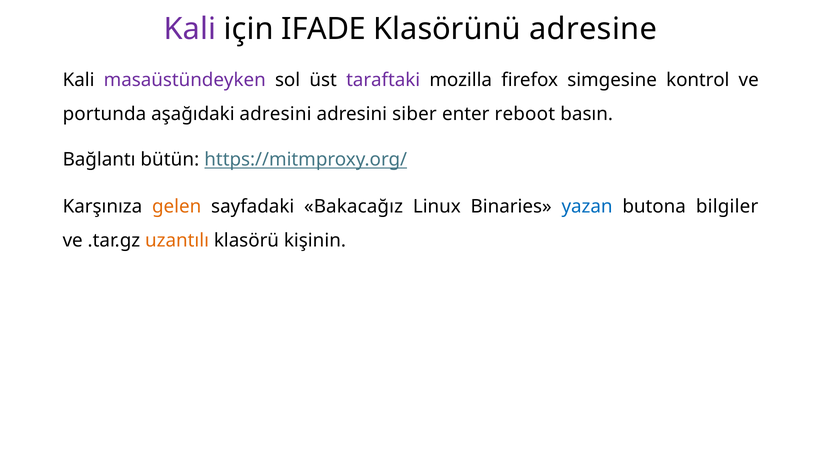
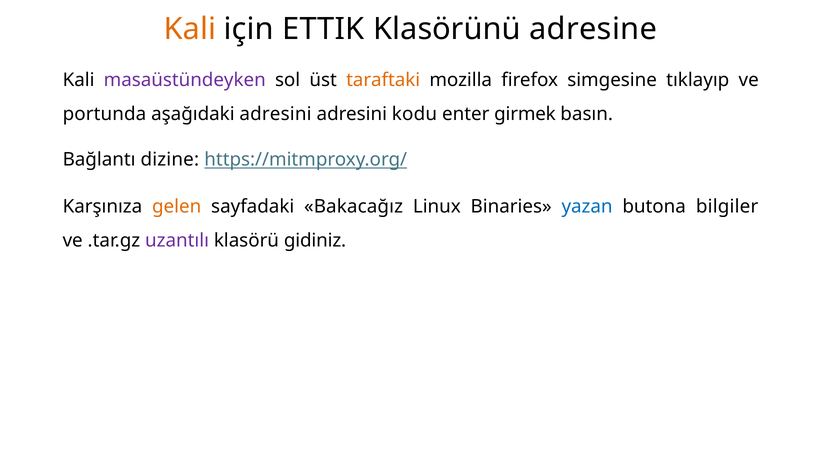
Kali at (190, 29) colour: purple -> orange
IFADE: IFADE -> ETTIK
taraftaki colour: purple -> orange
kontrol: kontrol -> tıklayıp
siber: siber -> kodu
reboot: reboot -> girmek
bütün: bütün -> dizine
uzantılı colour: orange -> purple
kişinin: kişinin -> gidiniz
